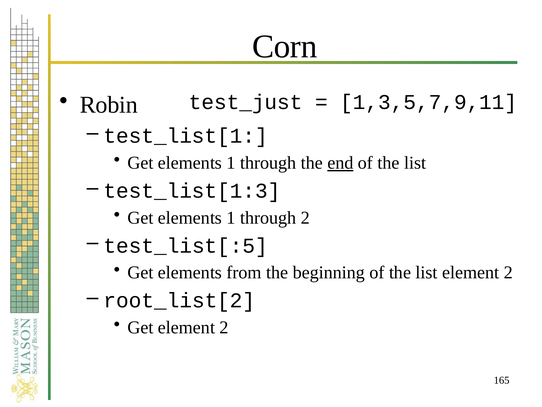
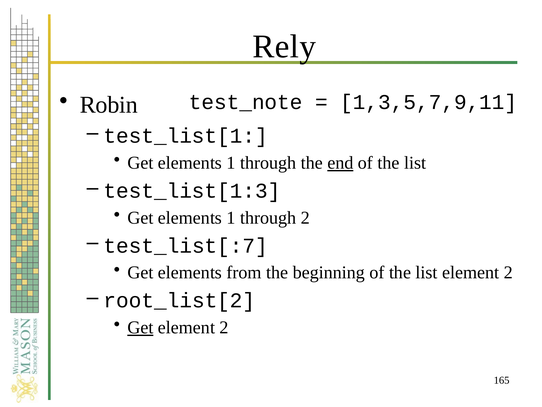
Corn: Corn -> Rely
test_just: test_just -> test_note
test_list[:5: test_list[:5 -> test_list[:7
Get at (140, 327) underline: none -> present
